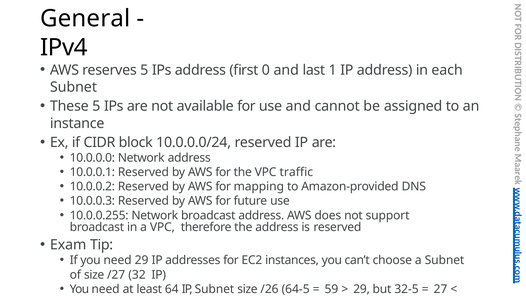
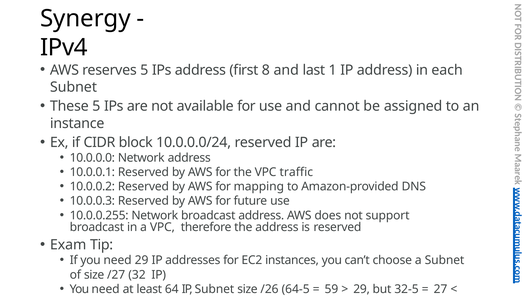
General: General -> Synergy
0: 0 -> 8
